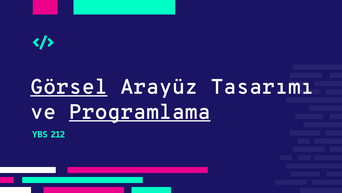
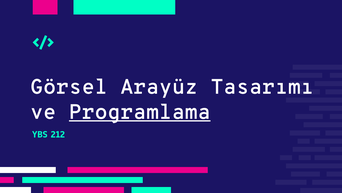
Görsel underline: present -> none
